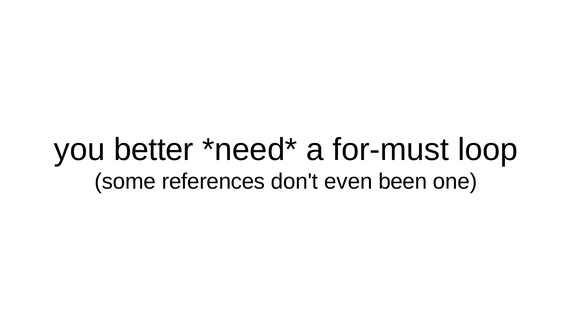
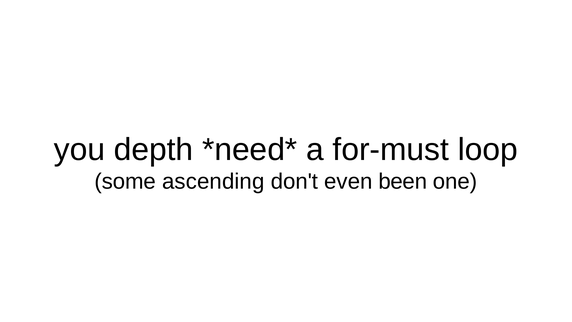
better: better -> depth
references: references -> ascending
